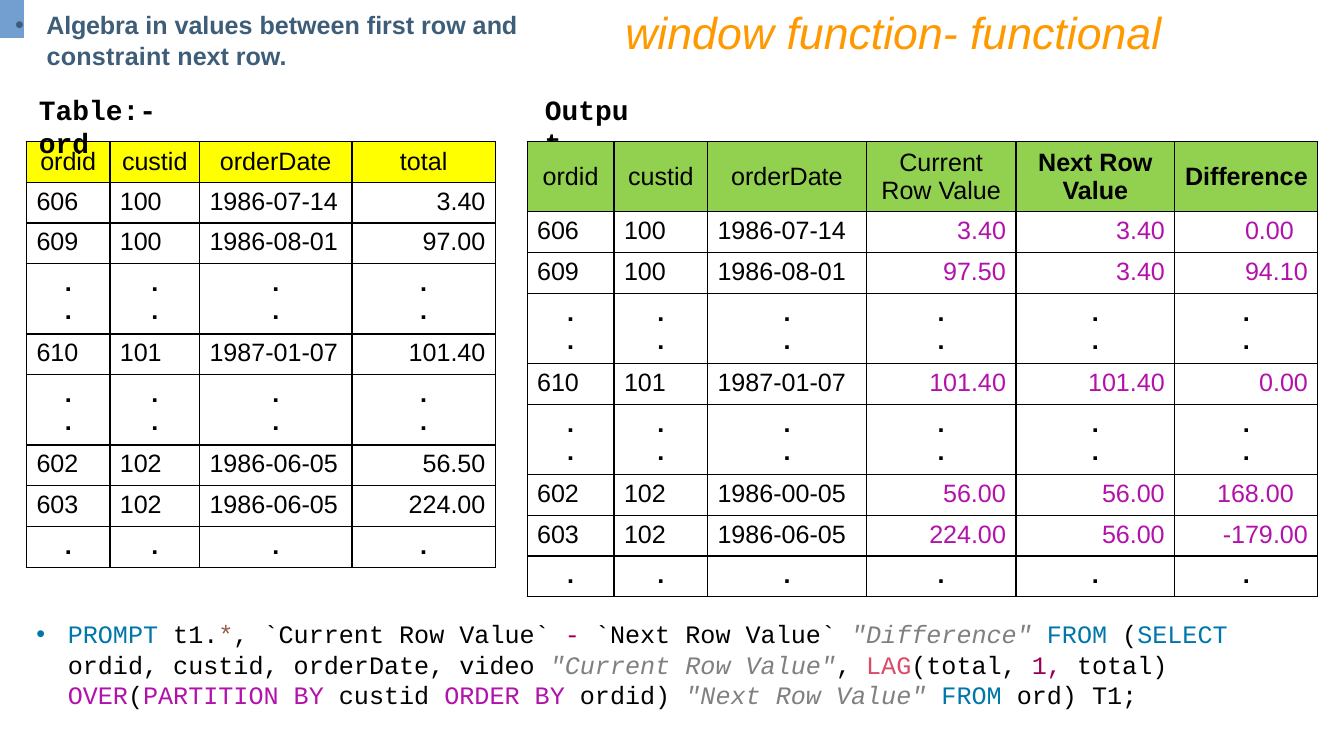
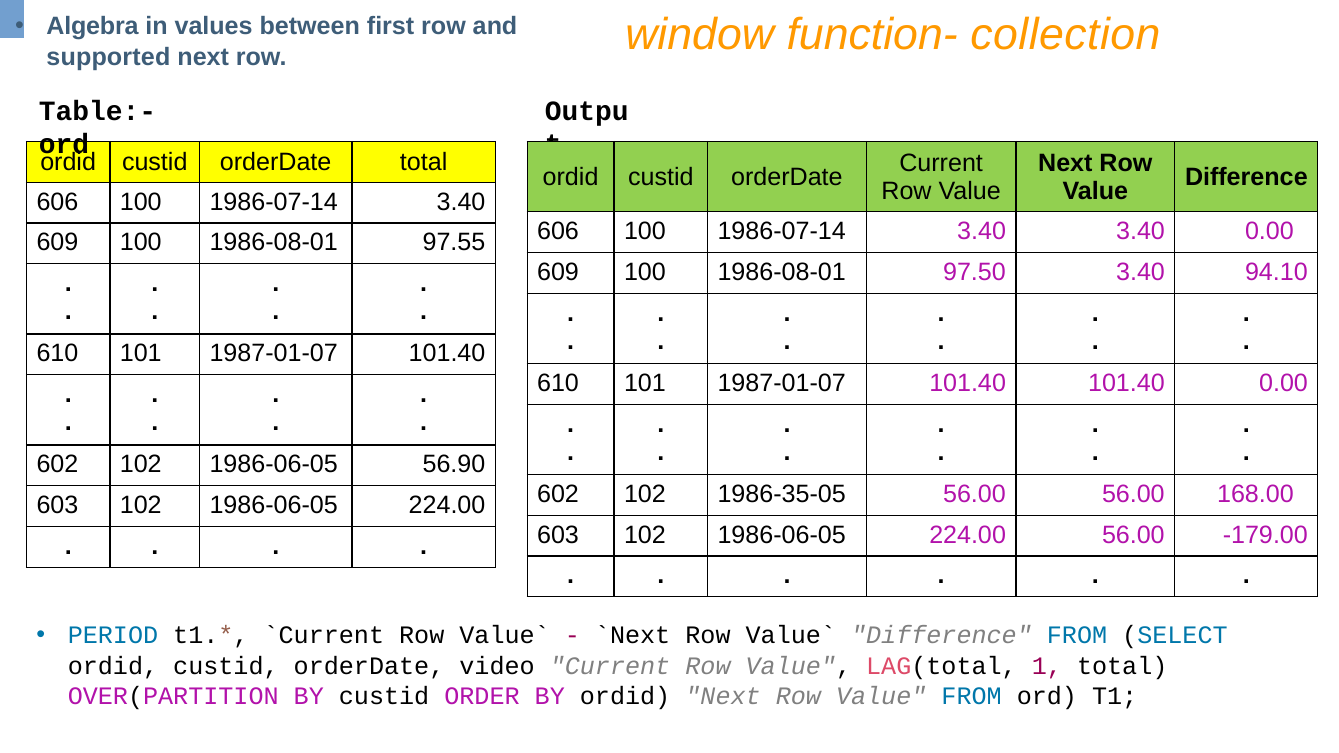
functional: functional -> collection
constraint: constraint -> supported
97.00: 97.00 -> 97.55
56.50: 56.50 -> 56.90
1986-00-05: 1986-00-05 -> 1986-35-05
PROMPT: PROMPT -> PERIOD
